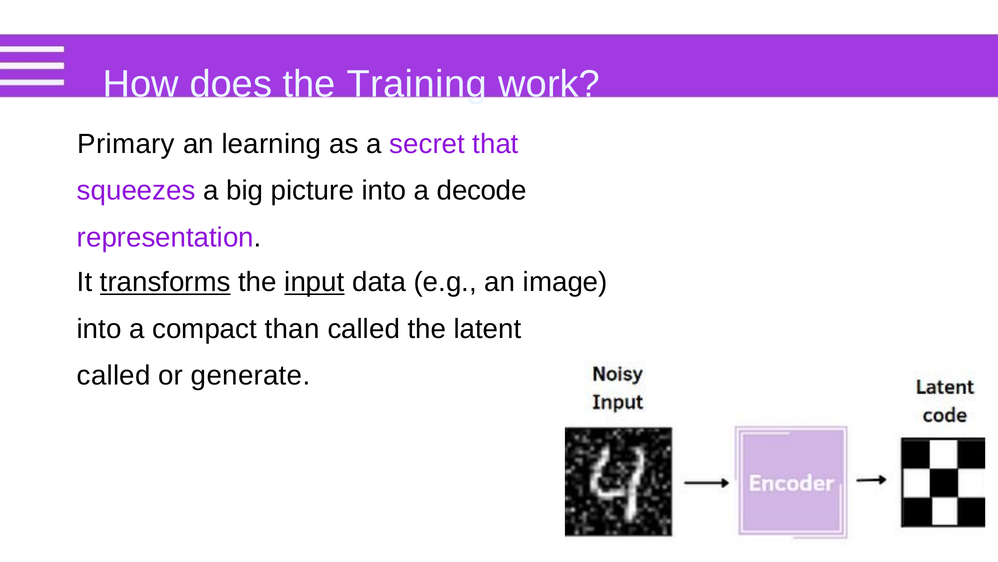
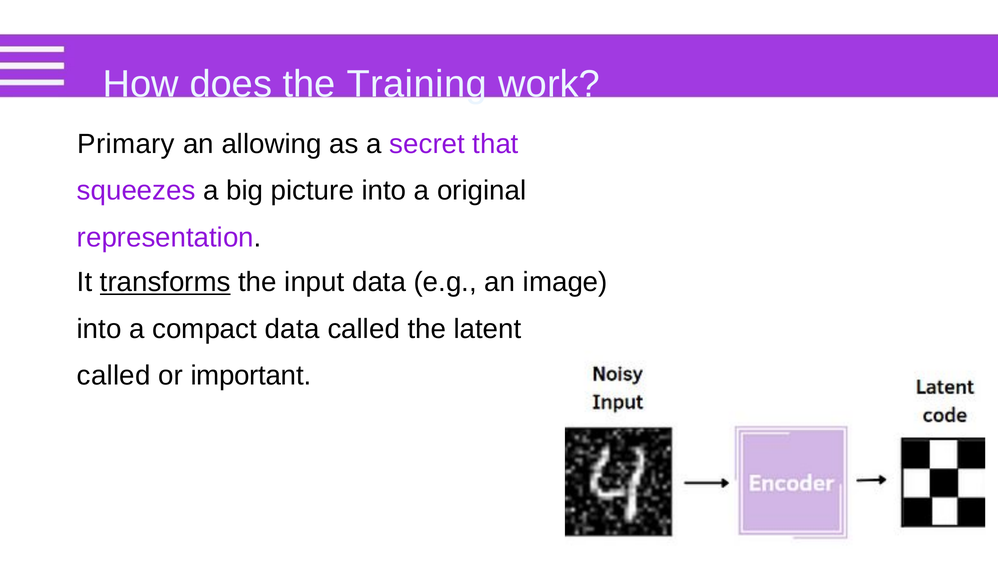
learning: learning -> allowing
decode: decode -> original
input underline: present -> none
compact than: than -> data
generate: generate -> important
